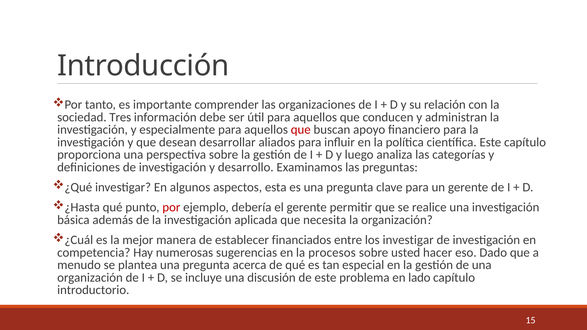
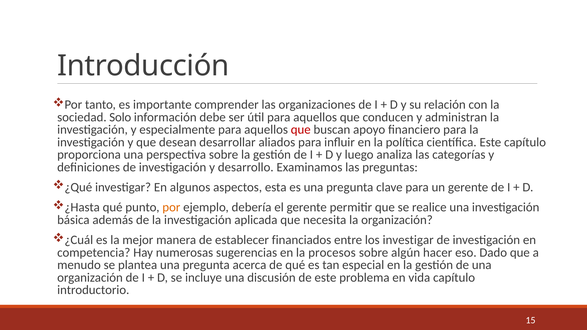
Tres: Tres -> Solo
por at (171, 208) colour: red -> orange
usted: usted -> algún
lado: lado -> vida
